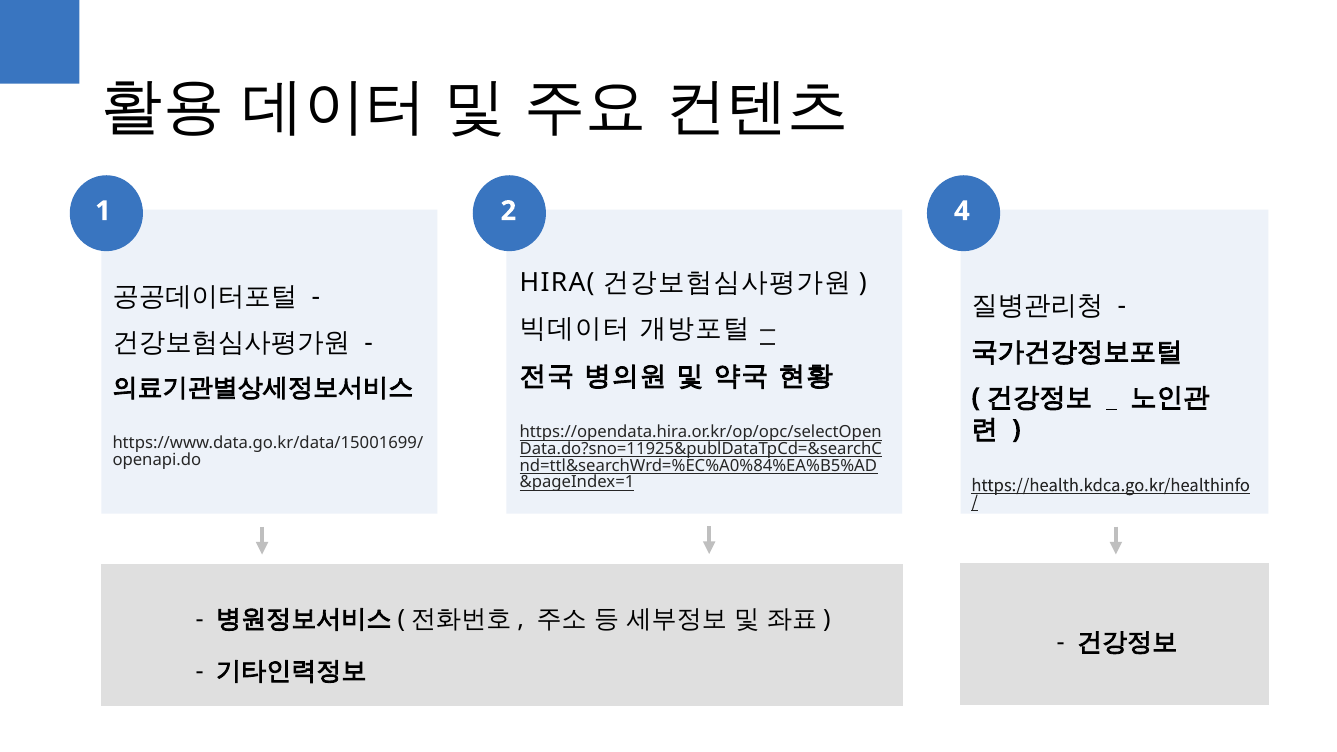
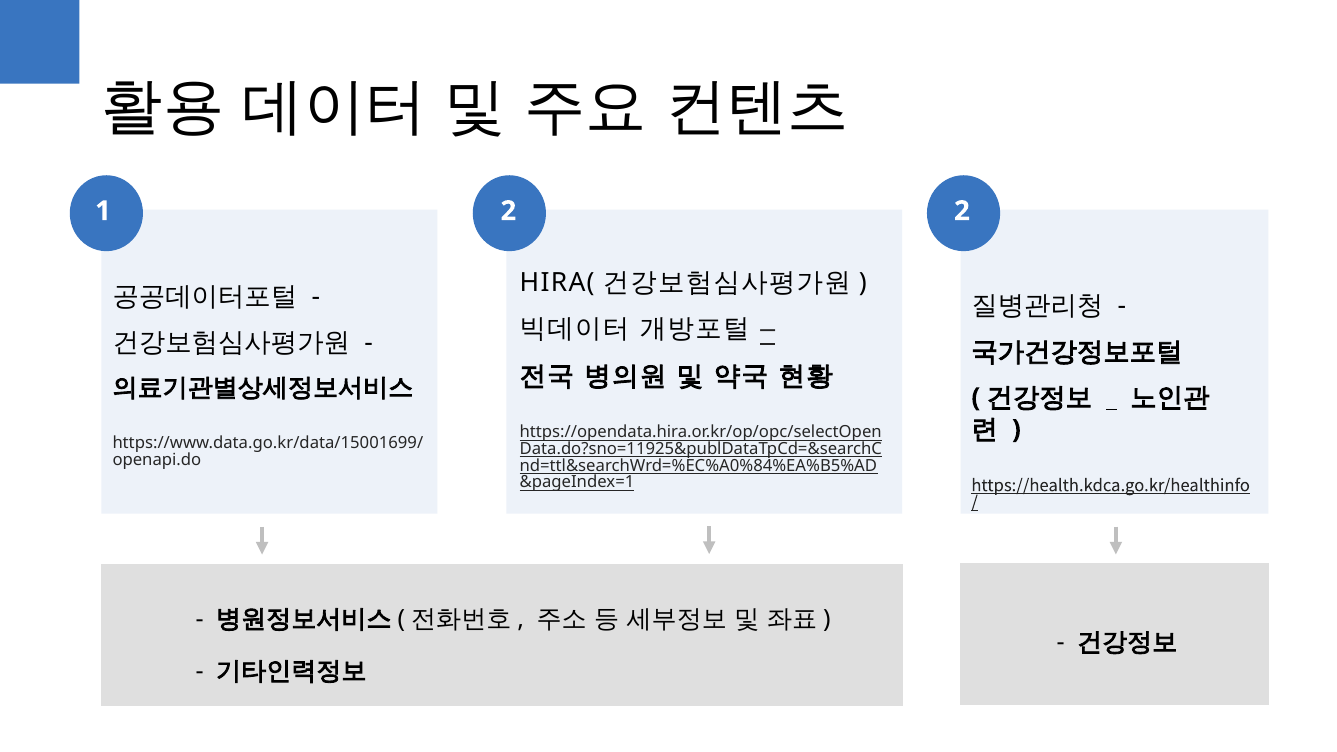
2 4: 4 -> 2
